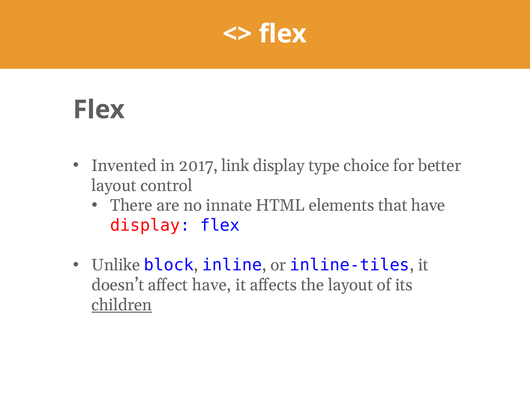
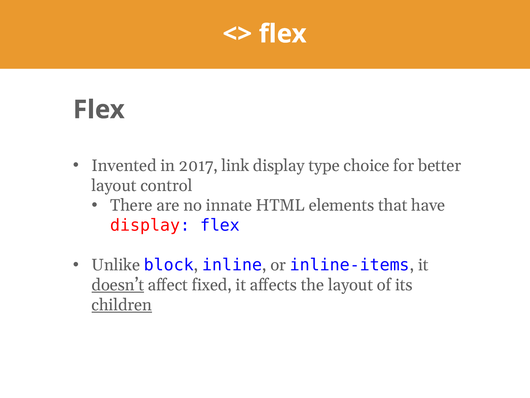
inline-tiles: inline-tiles -> inline-items
doesn’t underline: none -> present
affect have: have -> fixed
